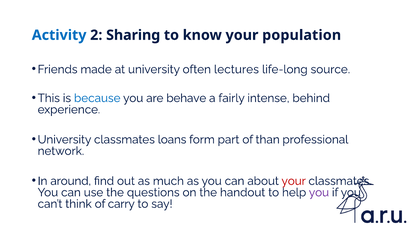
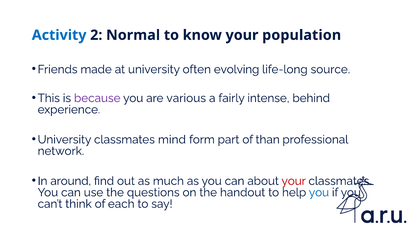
Sharing: Sharing -> Normal
lectures: lectures -> evolving
because colour: blue -> purple
behave: behave -> various
loans: loans -> mind
you at (319, 192) colour: purple -> blue
carry: carry -> each
